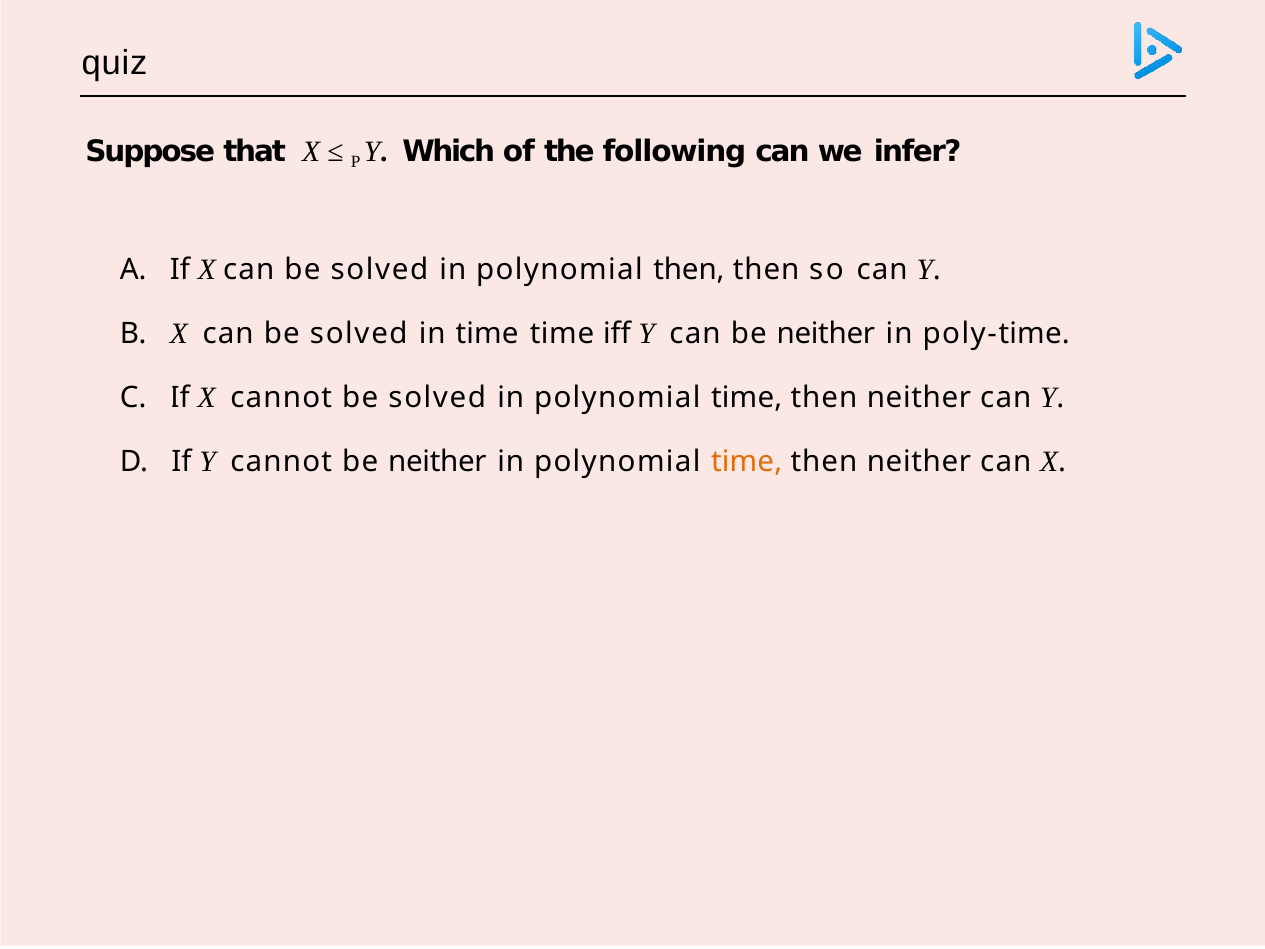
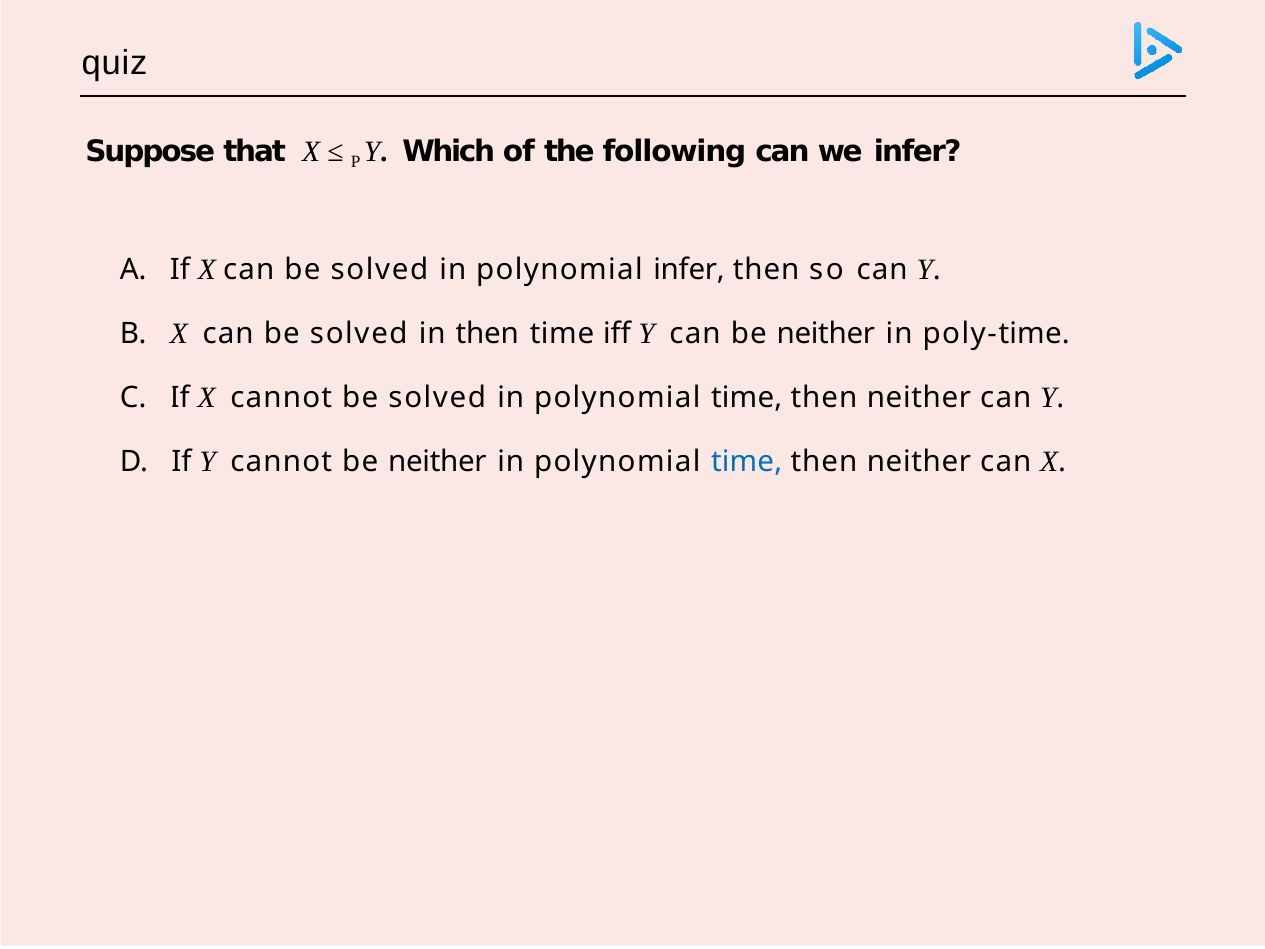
polynomial then: then -> infer
in time: time -> then
time at (747, 462) colour: orange -> blue
